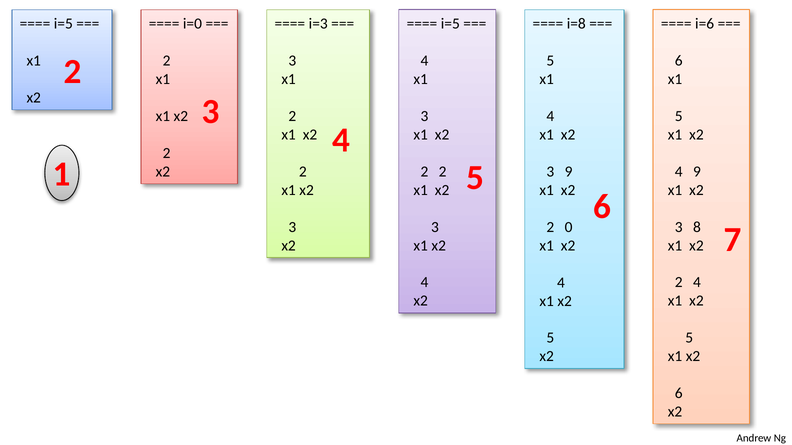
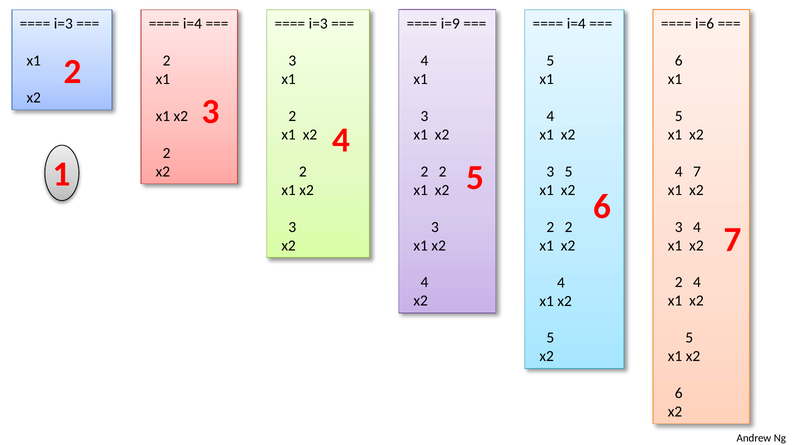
i=5 at (63, 24): i=5 -> i=3
i=0 at (192, 24): i=0 -> i=4
i=5 at (450, 24): i=5 -> i=9
i=8 at (576, 24): i=8 -> i=4
3 9: 9 -> 5
4 9: 9 -> 7
0 at (569, 227): 0 -> 2
3 8: 8 -> 4
